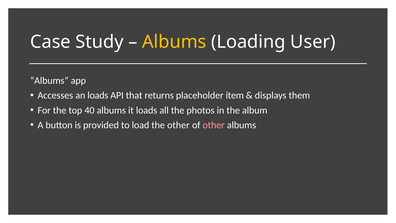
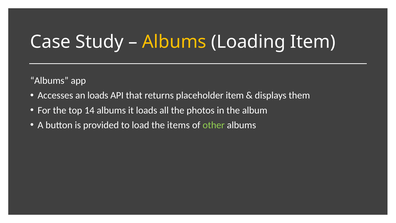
Loading User: User -> Item
40: 40 -> 14
the other: other -> items
other at (214, 125) colour: pink -> light green
